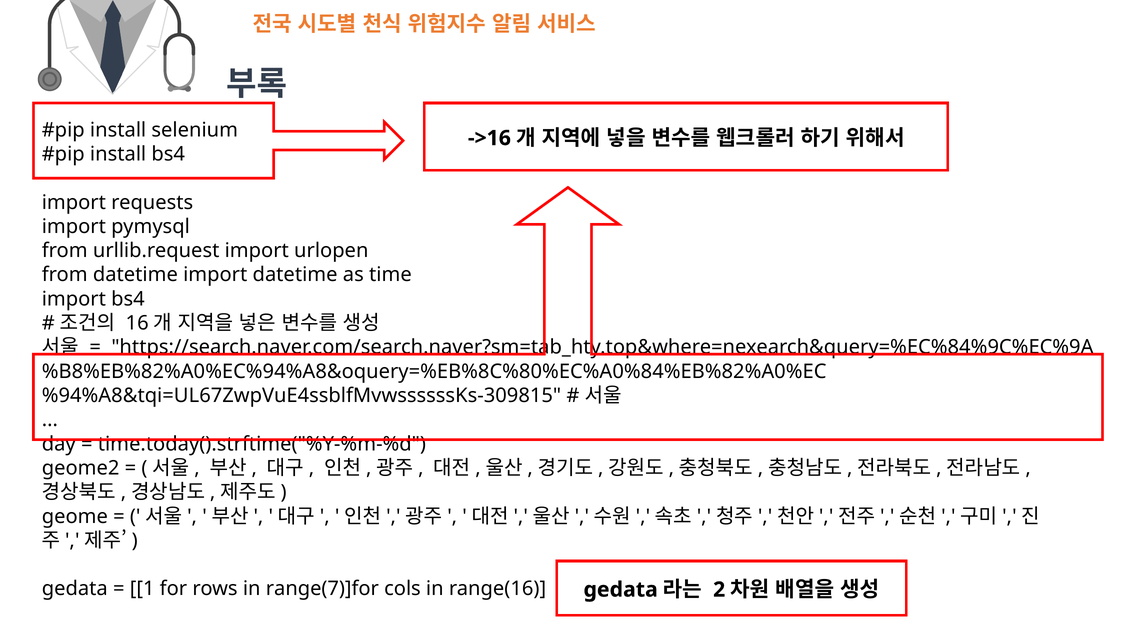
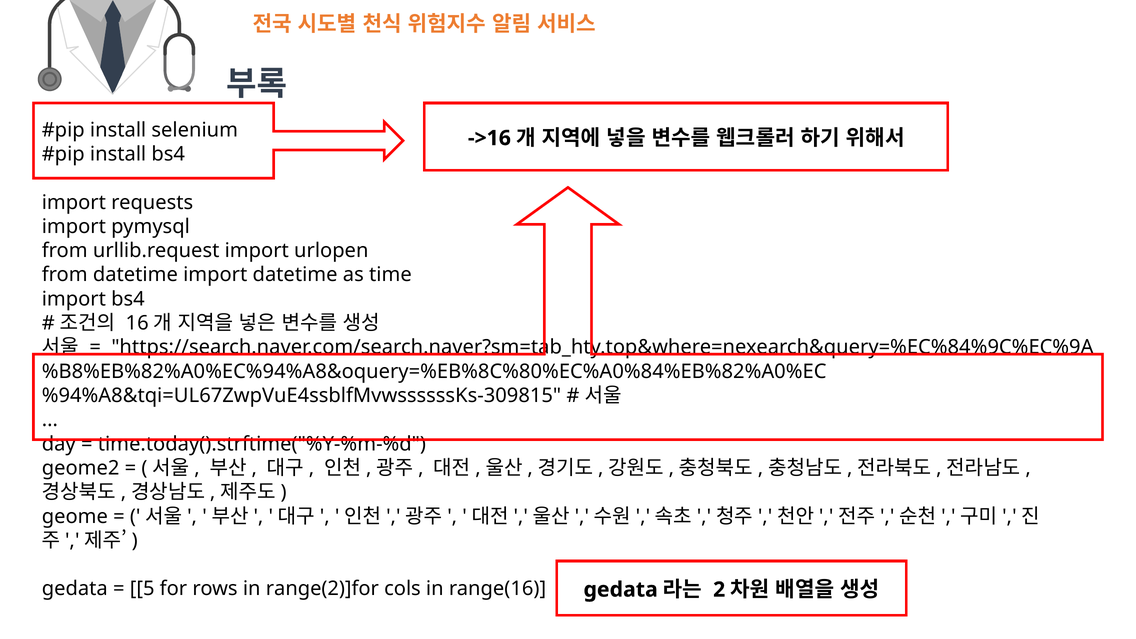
1: 1 -> 5
range(7)]for: range(7)]for -> range(2)]for
